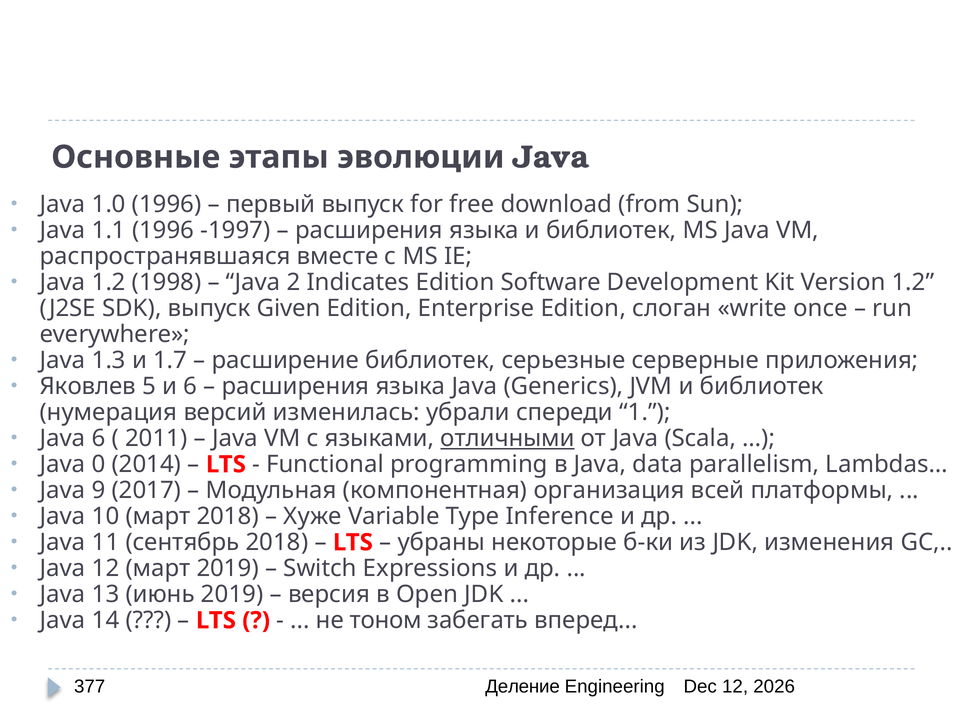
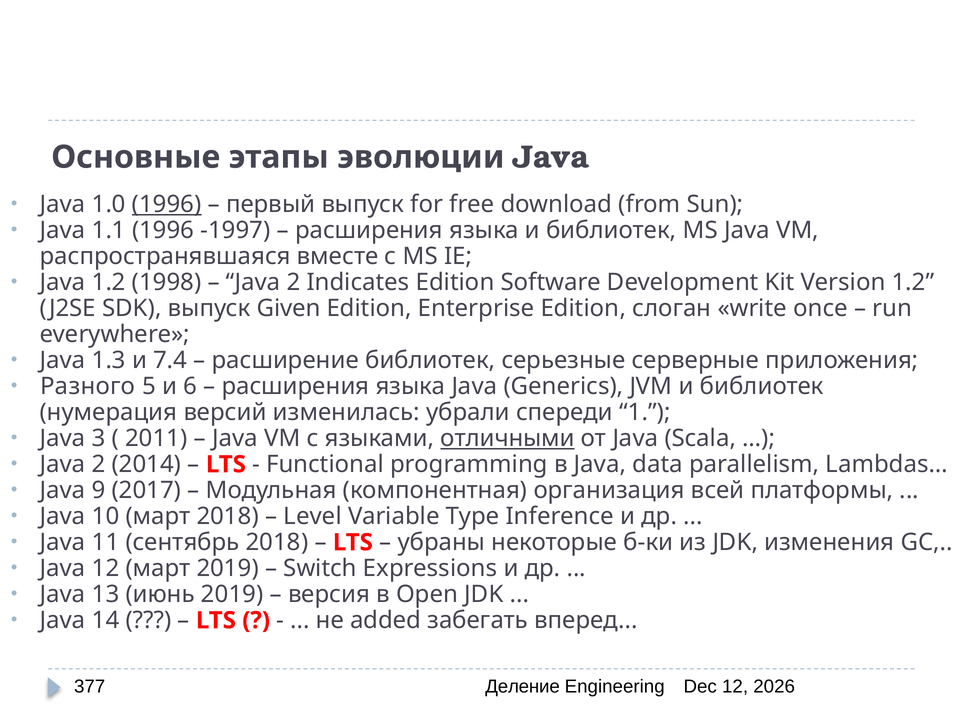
1996 at (167, 204) underline: none -> present
1.7: 1.7 -> 7.4
Яковлев: Яковлев -> Разного
Java 6: 6 -> 3
0 at (99, 465): 0 -> 2
Хуже: Хуже -> Level
тоном: тоном -> added
